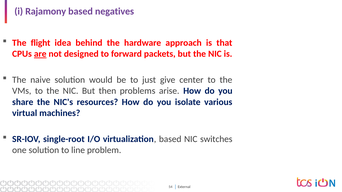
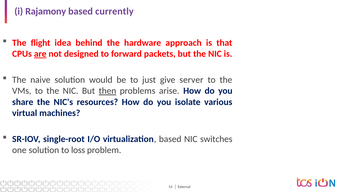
negatives: negatives -> currently
give center: center -> server
then underline: none -> present
line: line -> loss
